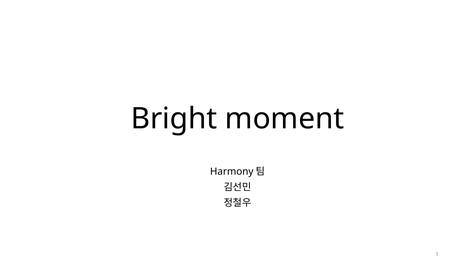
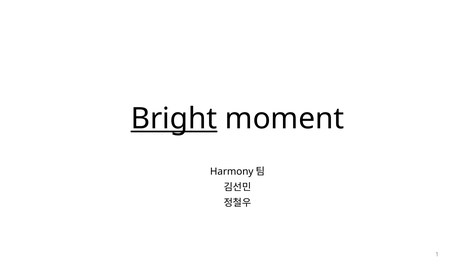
Bright underline: none -> present
